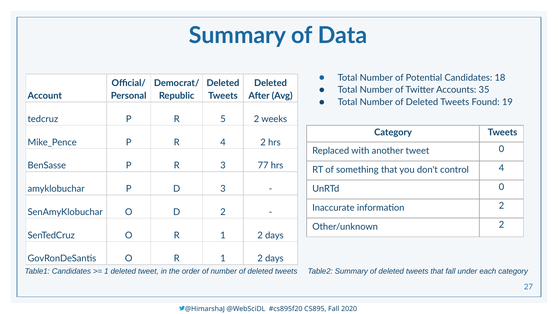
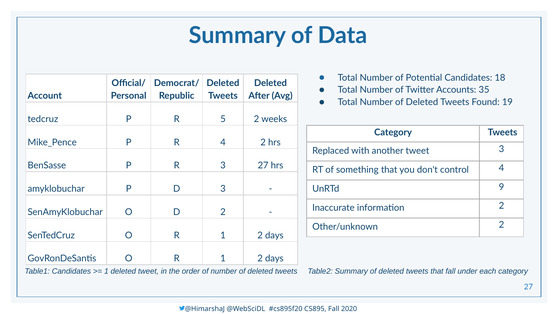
tweet 0: 0 -> 3
3 77: 77 -> 27
UnRTd 0: 0 -> 9
